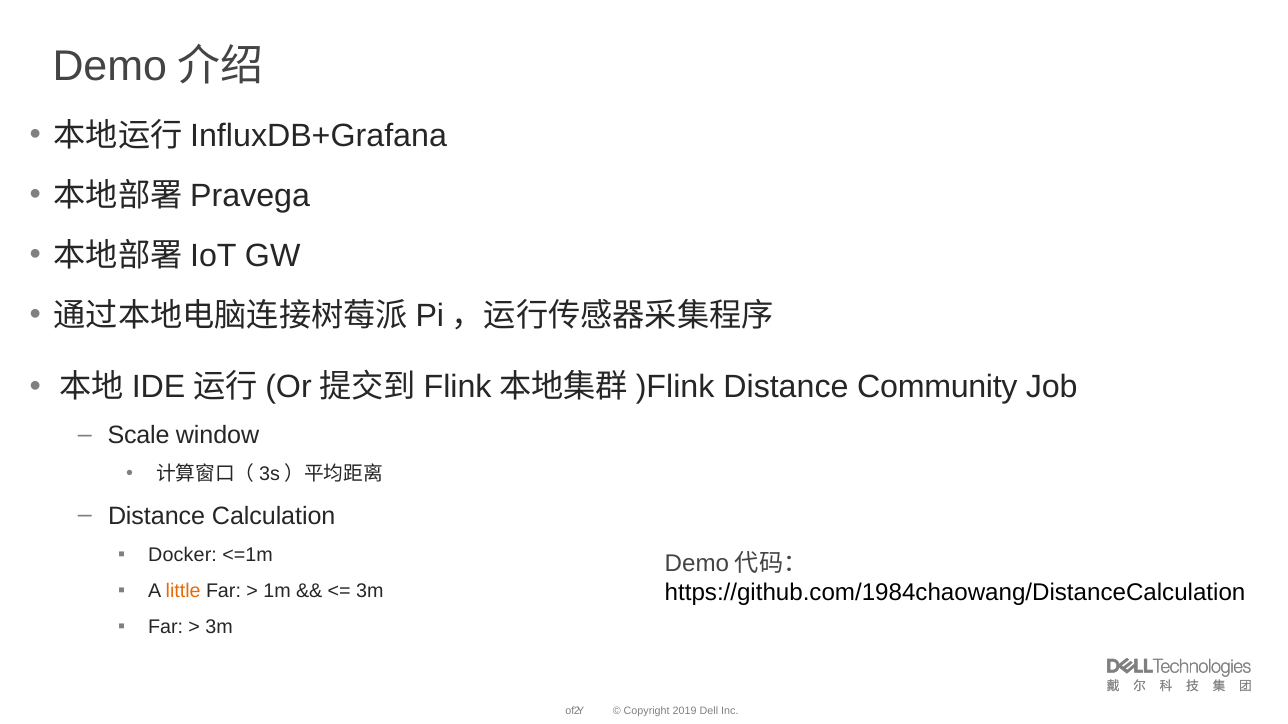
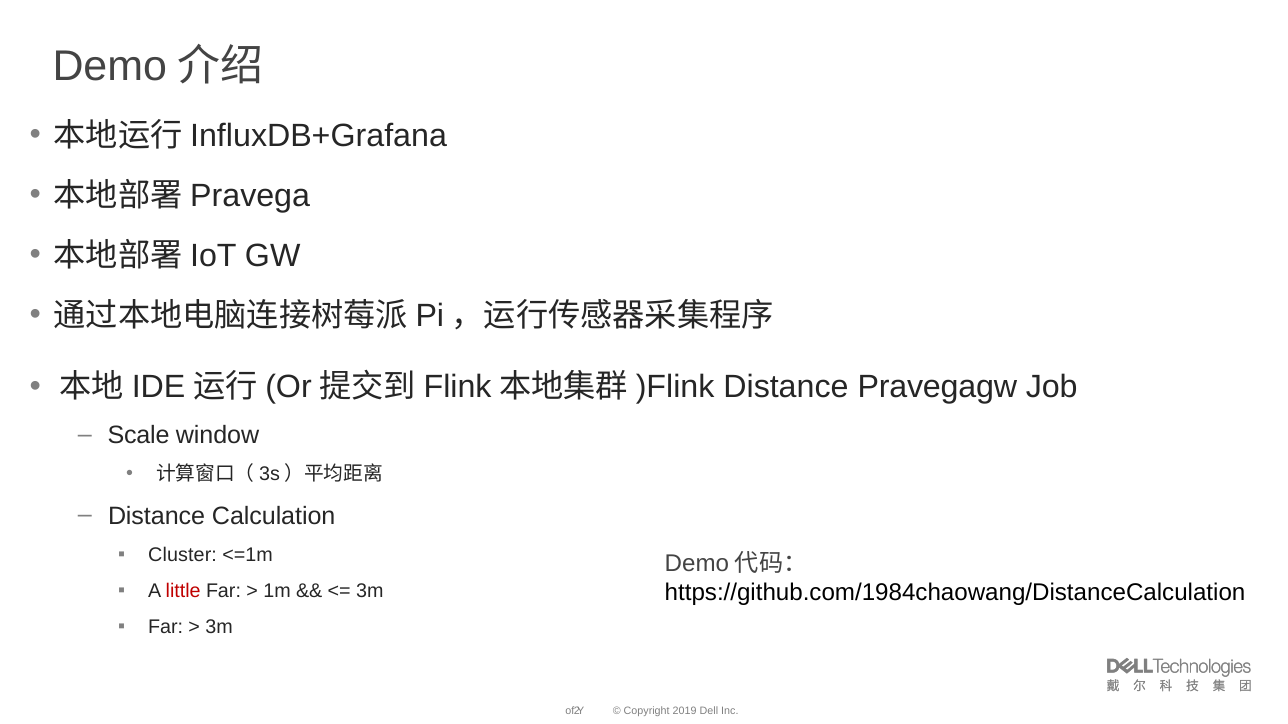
Community: Community -> Pravegagw
Docker: Docker -> Cluster
little colour: orange -> red
